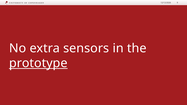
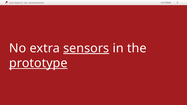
sensors underline: none -> present
